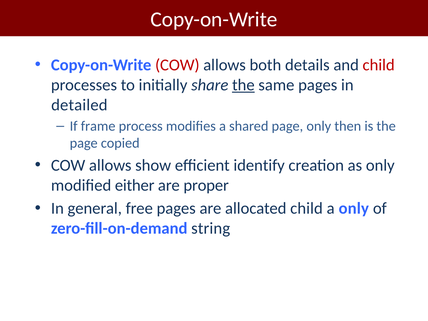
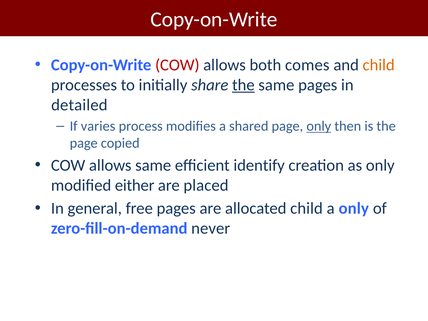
details: details -> comes
child at (379, 65) colour: red -> orange
frame: frame -> varies
only at (319, 126) underline: none -> present
allows show: show -> same
proper: proper -> placed
string: string -> never
